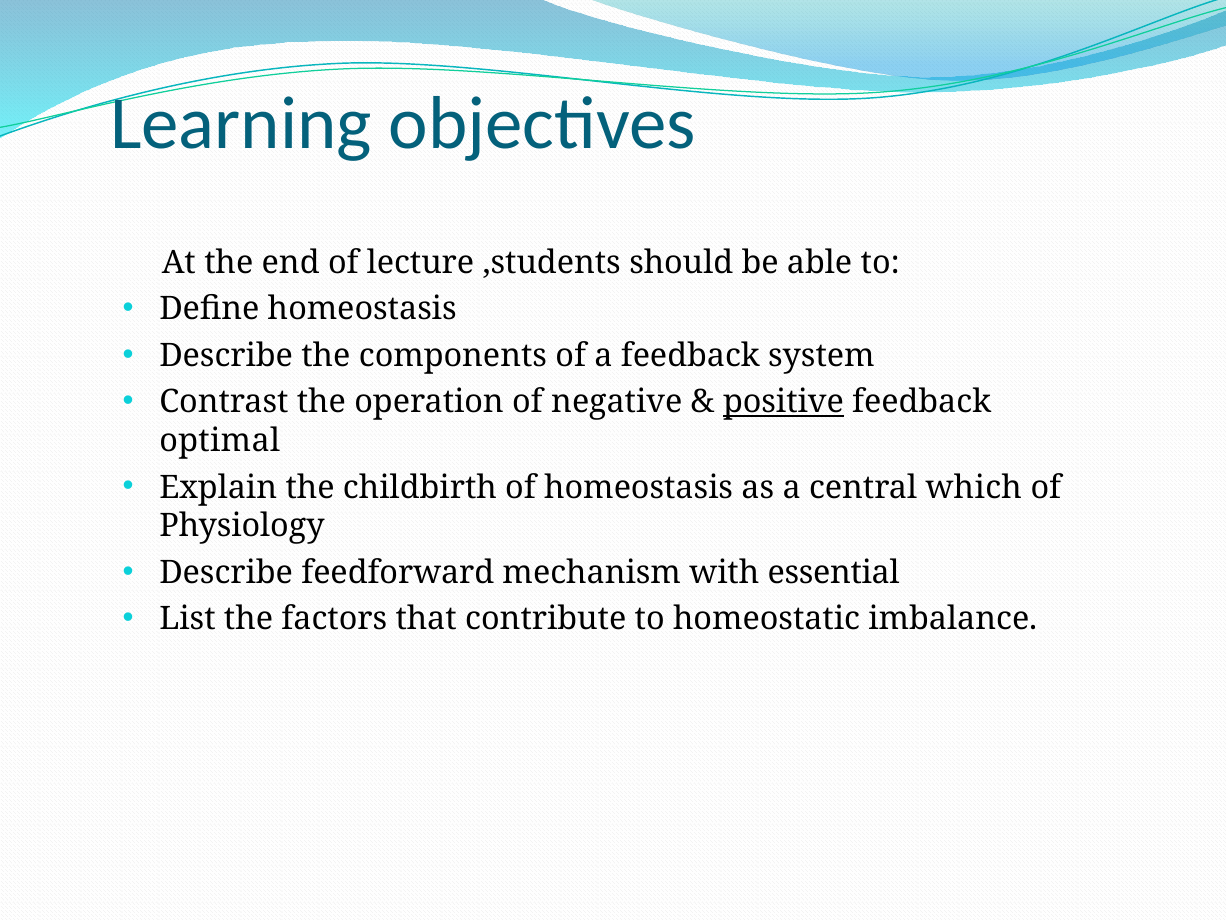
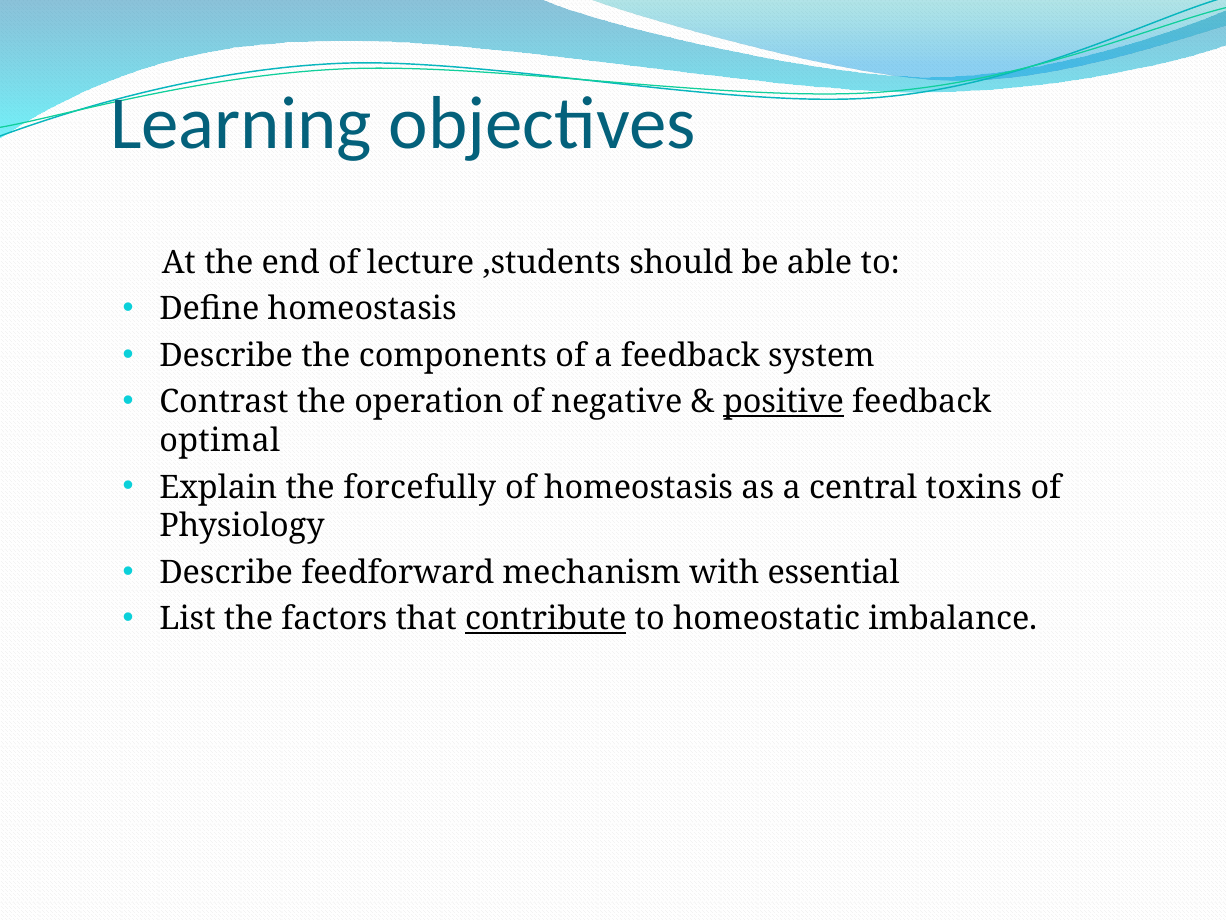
childbirth: childbirth -> forcefully
which: which -> toxins
contribute underline: none -> present
